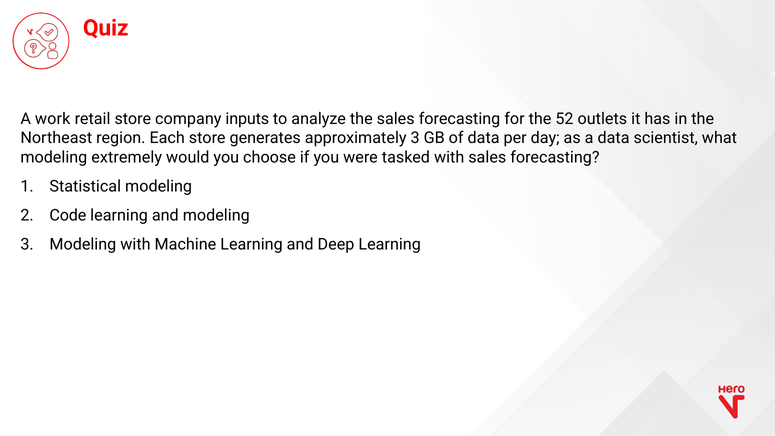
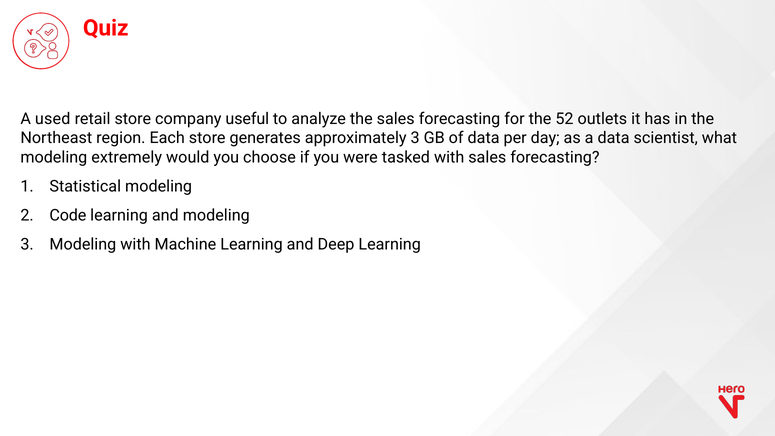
work: work -> used
inputs: inputs -> useful
